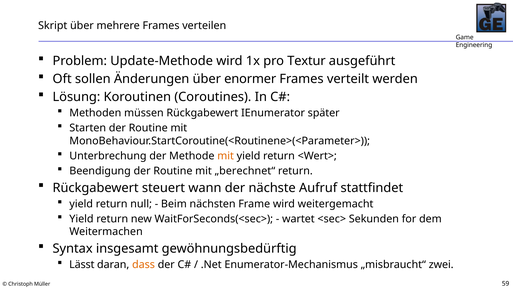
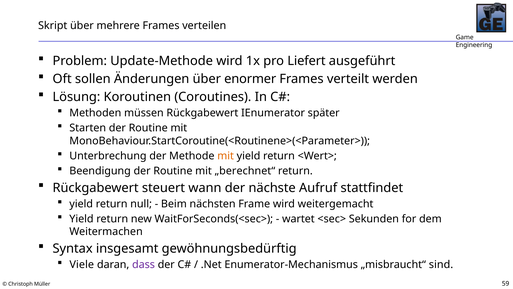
Textur: Textur -> Liefert
Lässt: Lässt -> Viele
dass colour: orange -> purple
zwei: zwei -> sind
